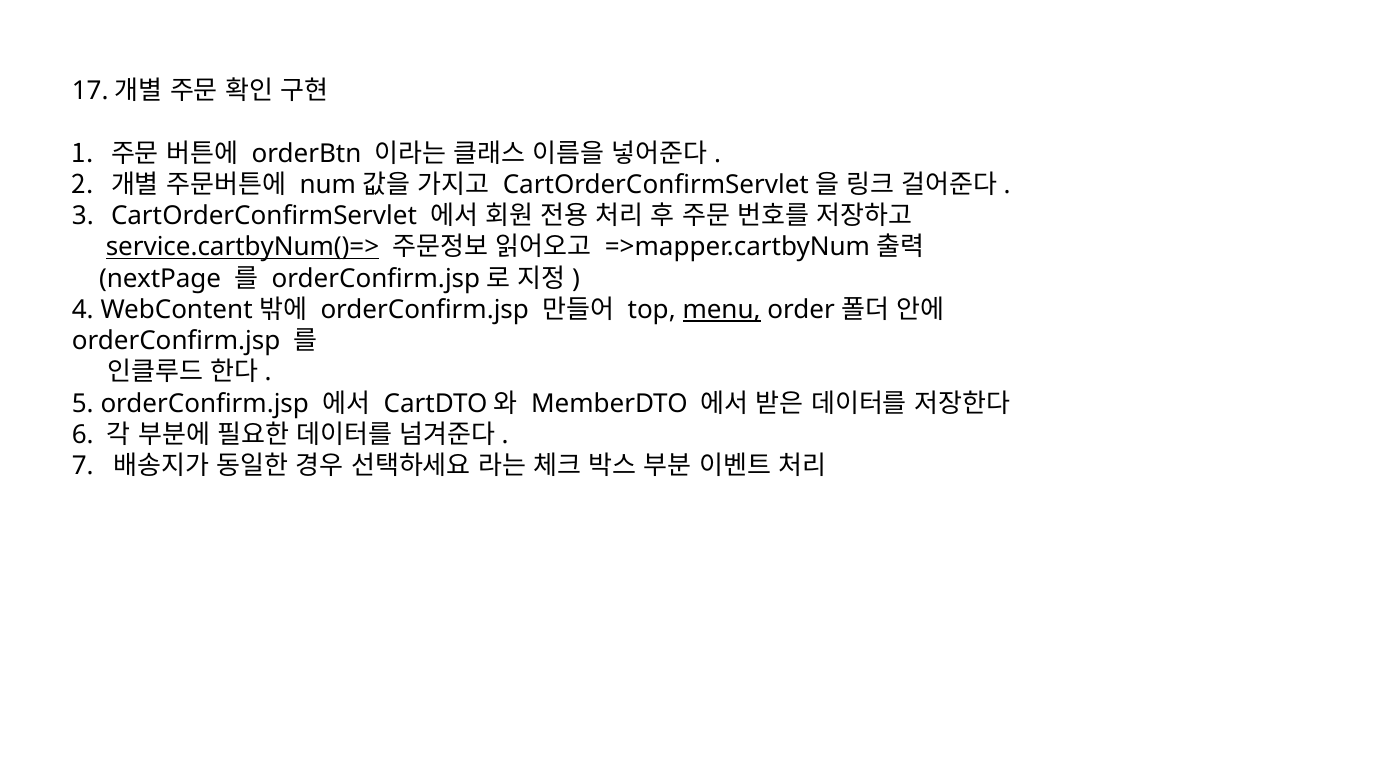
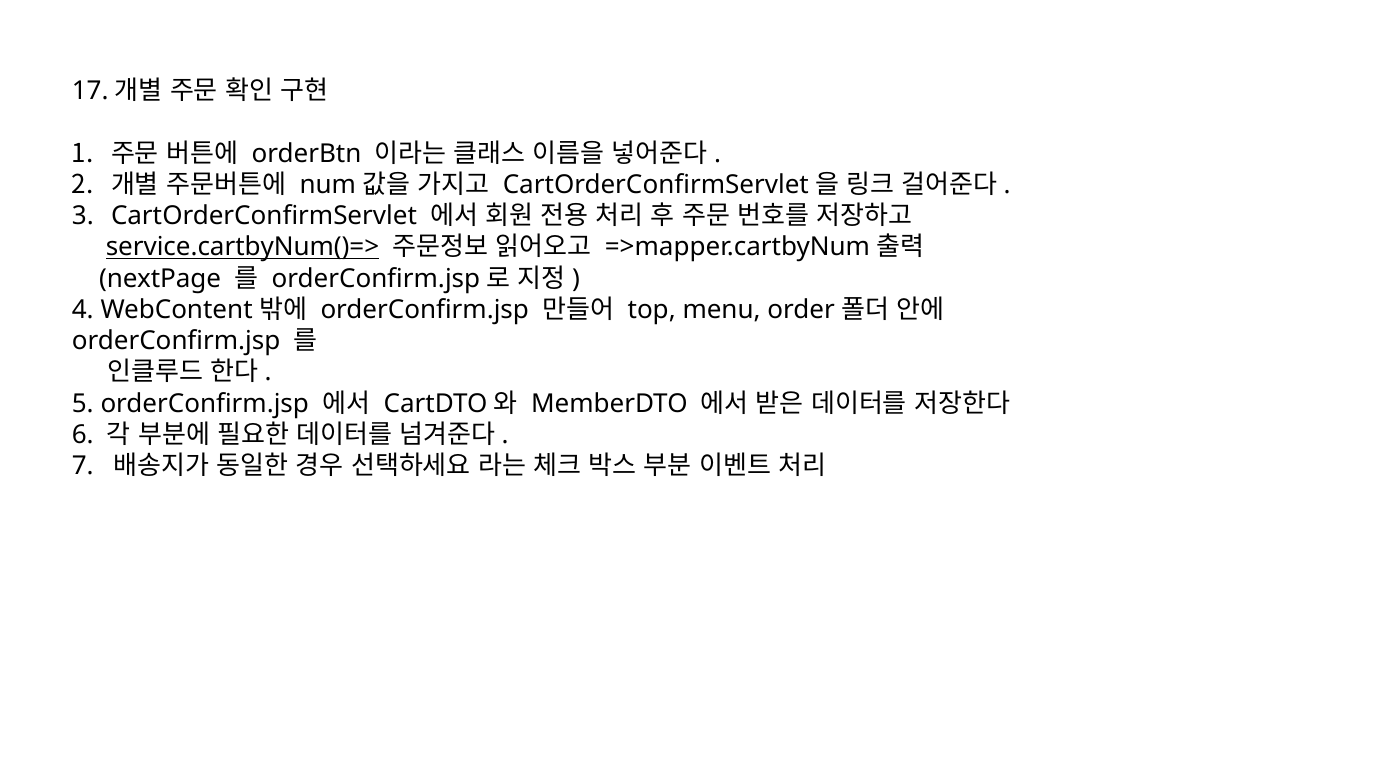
menu underline: present -> none
